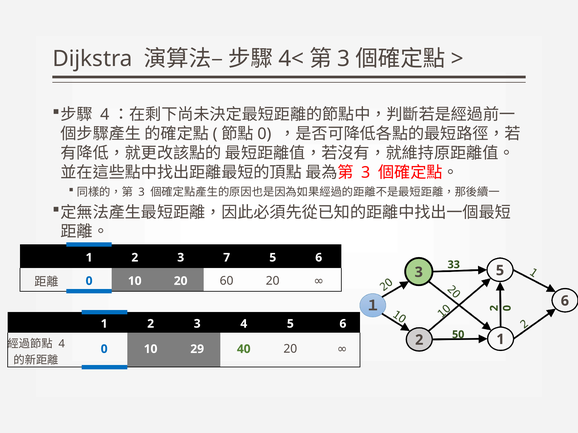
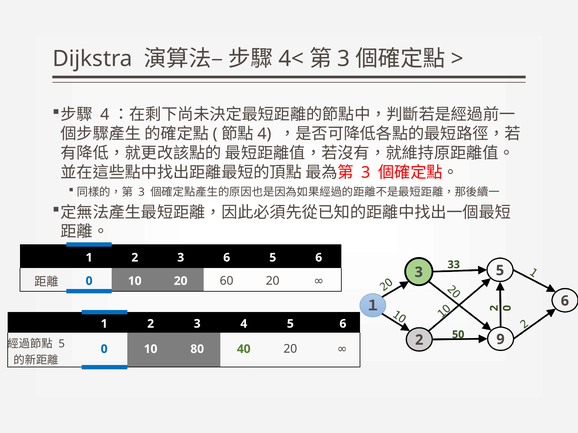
0 at (264, 134): 0 -> 4
3 7: 7 -> 6
50 1: 1 -> 9
4 at (62, 344): 4 -> 5
29: 29 -> 80
